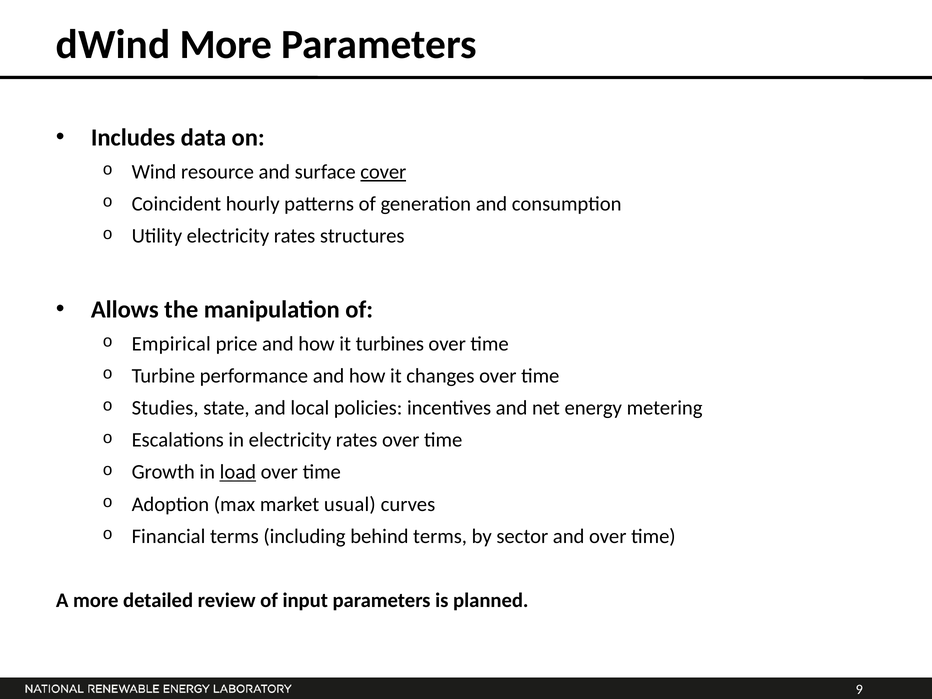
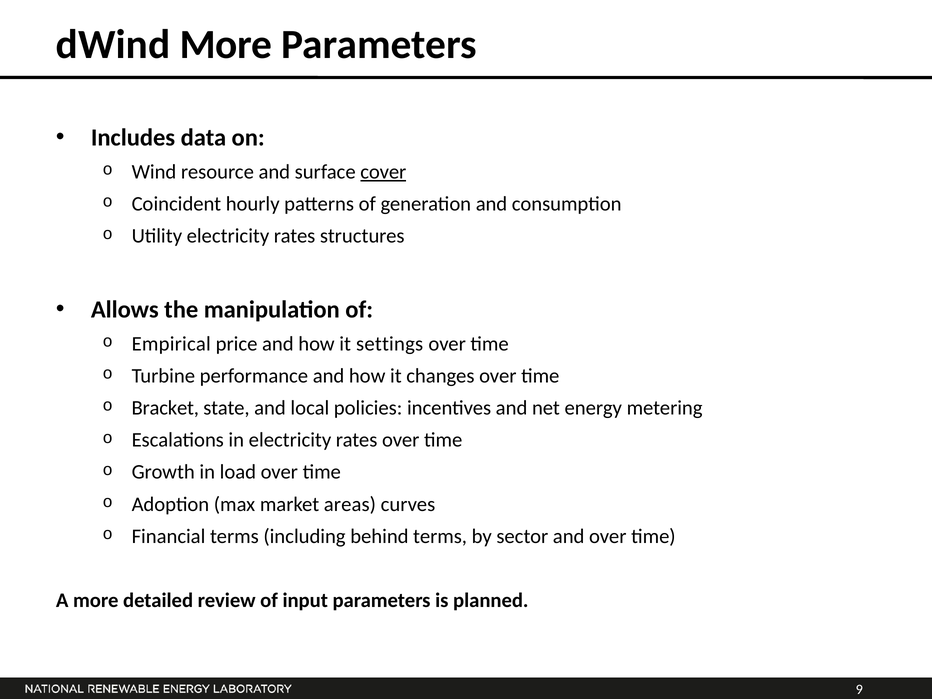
turbines: turbines -> settings
Studies: Studies -> Bracket
load underline: present -> none
usual: usual -> areas
